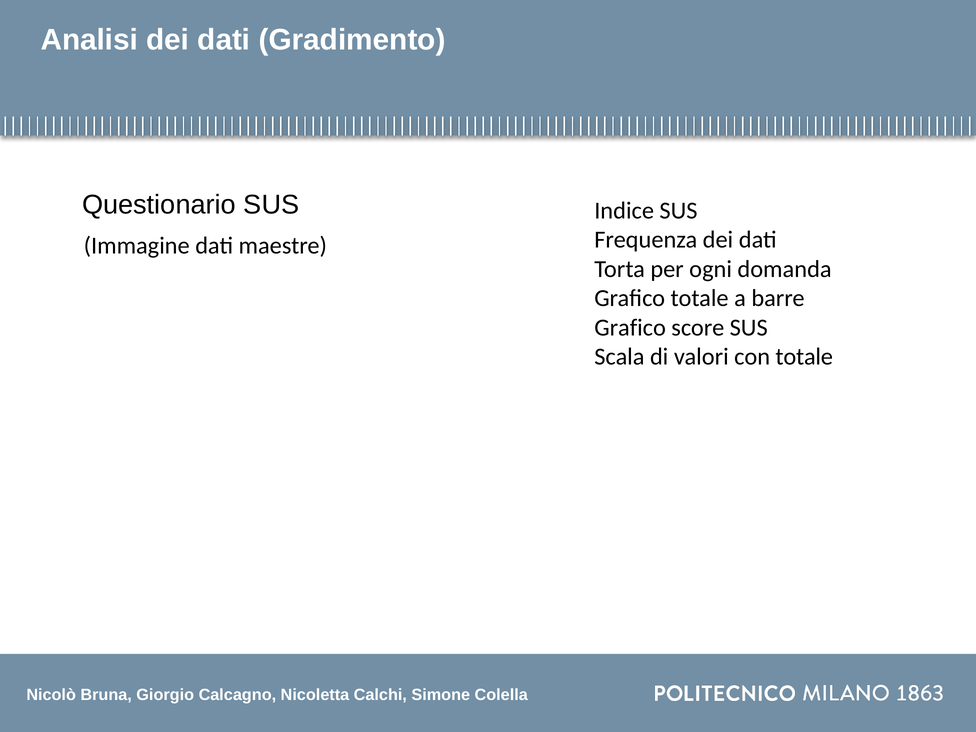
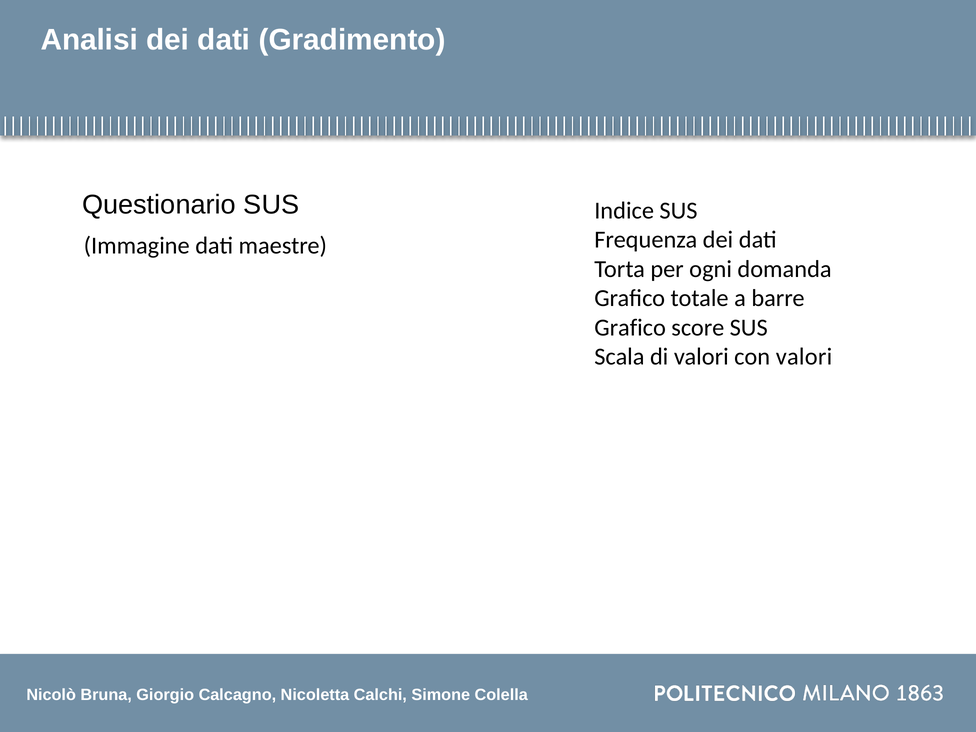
con totale: totale -> valori
